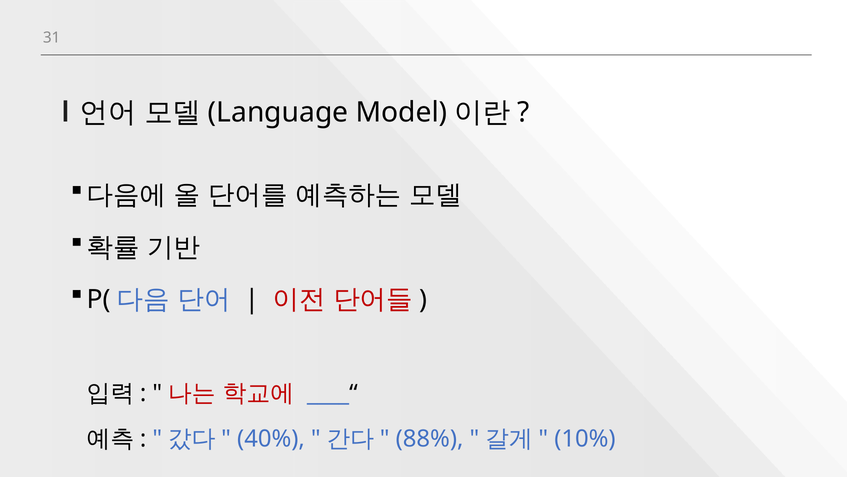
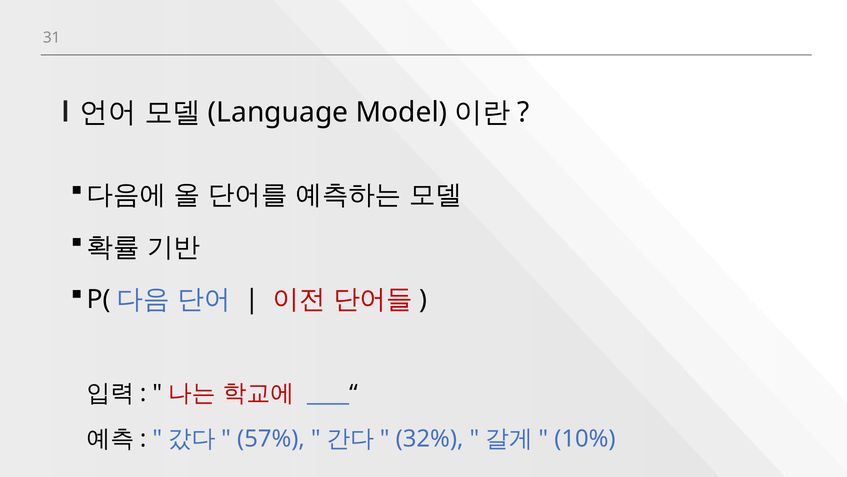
40%: 40% -> 57%
88%: 88% -> 32%
